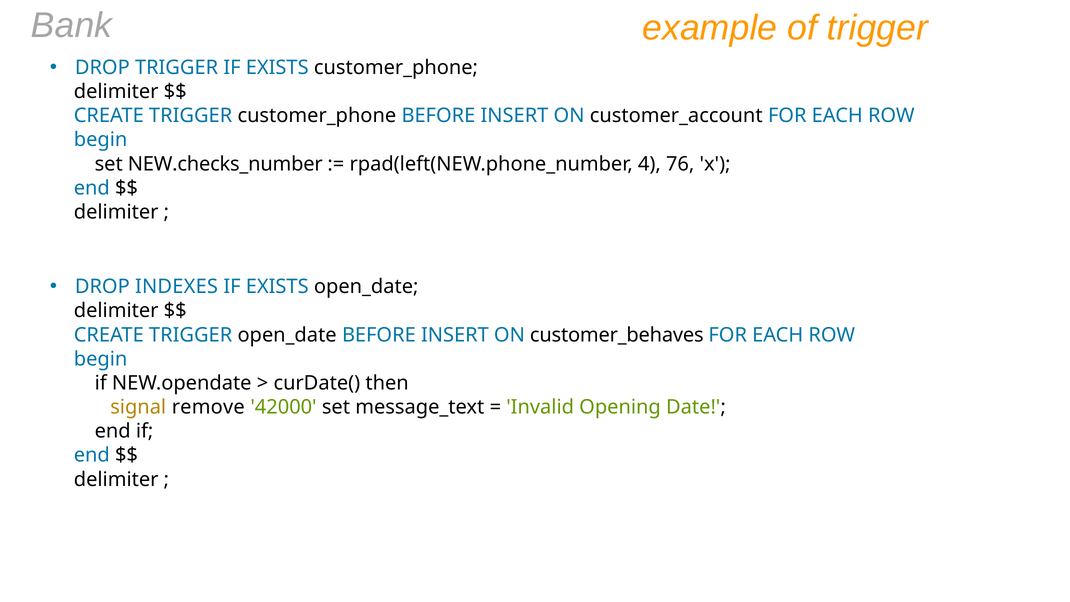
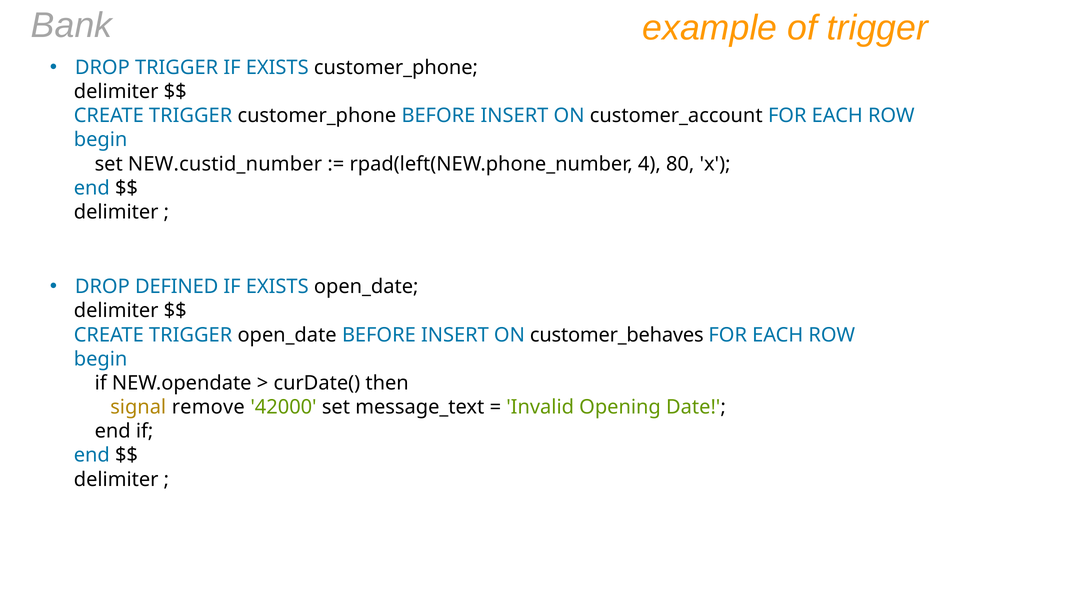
NEW.checks_number: NEW.checks_number -> NEW.custid_number
76: 76 -> 80
INDEXES: INDEXES -> DEFINED
